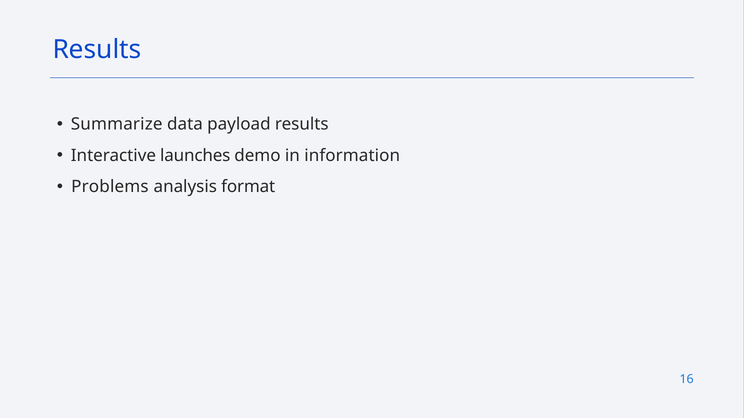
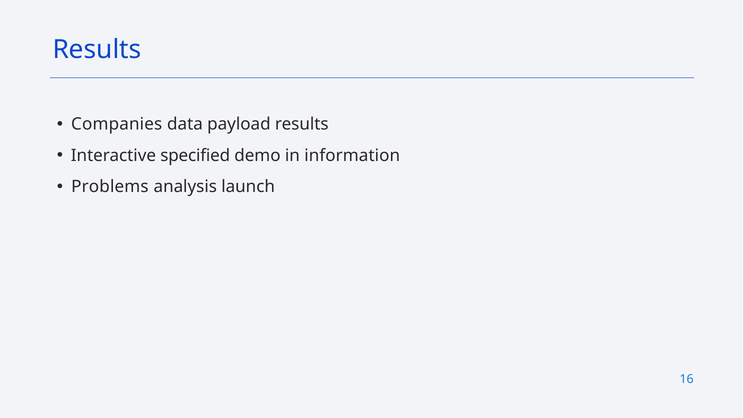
Summarize: Summarize -> Companies
launches: launches -> specified
format: format -> launch
